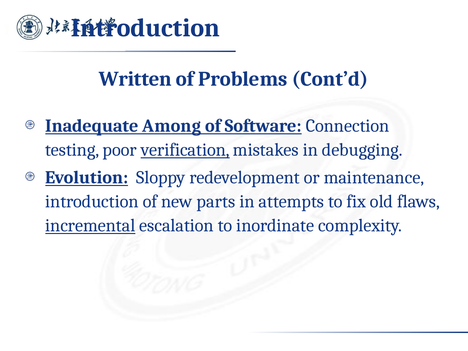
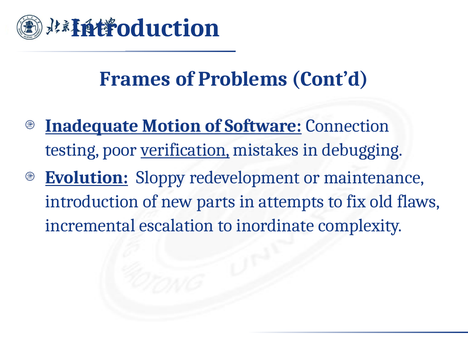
Written: Written -> Frames
Among: Among -> Motion
incremental underline: present -> none
